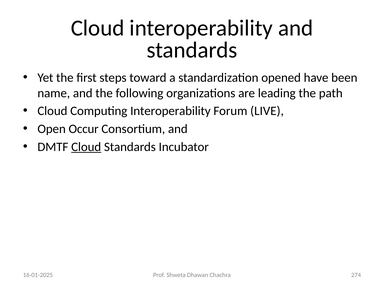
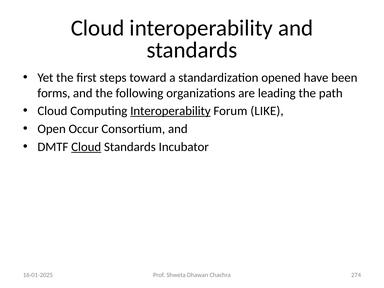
name: name -> forms
Interoperability at (170, 111) underline: none -> present
LIVE: LIVE -> LIKE
